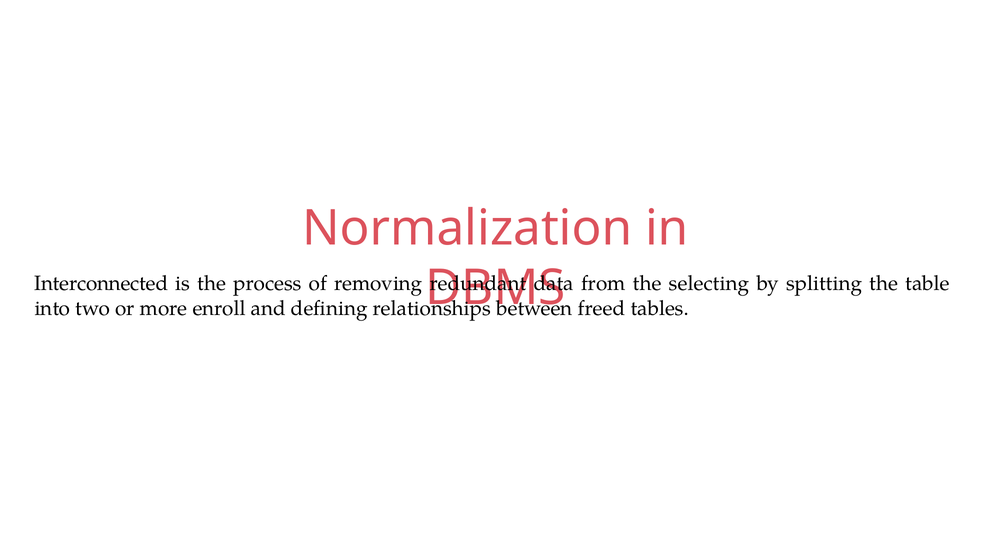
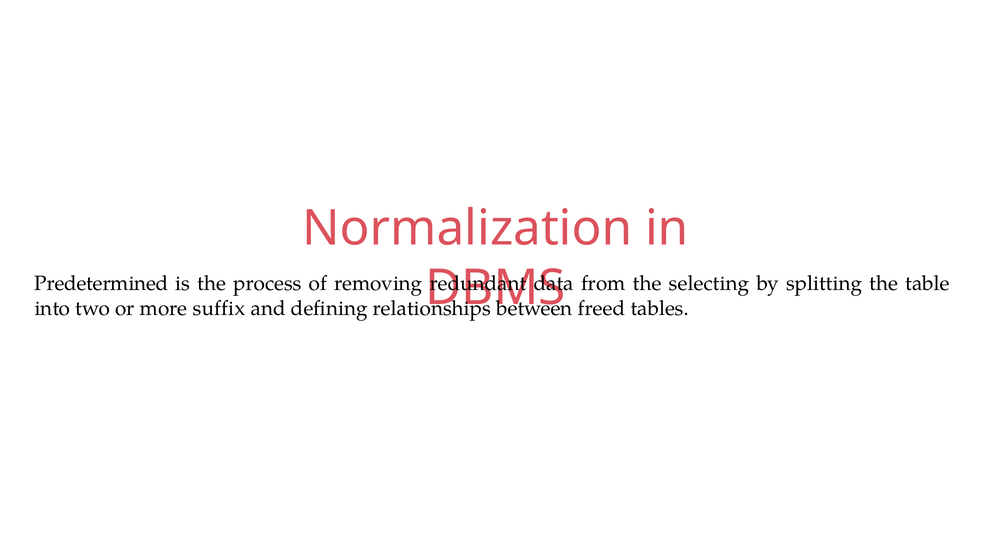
Interconnected: Interconnected -> Predetermined
enroll: enroll -> suffix
